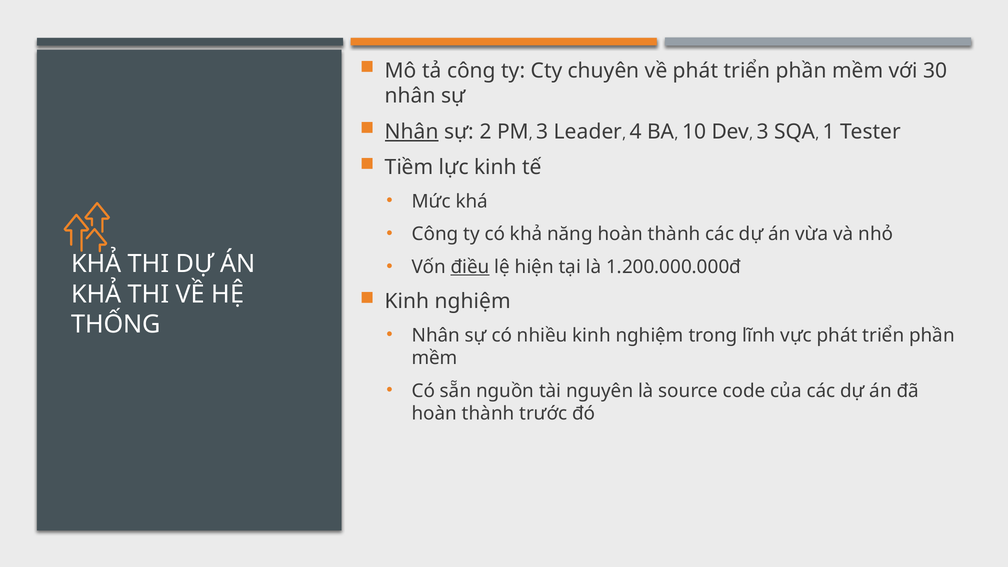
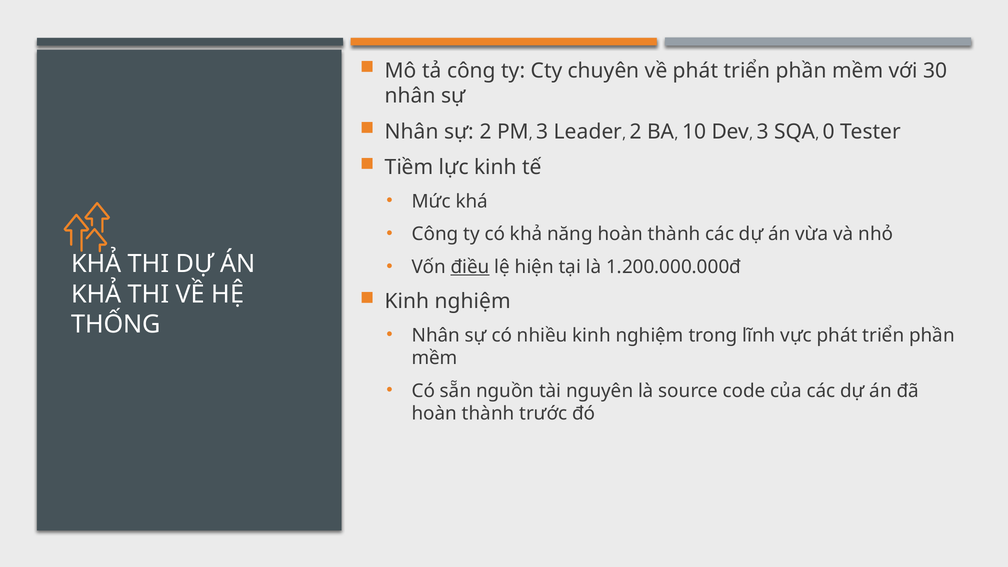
Nhân at (412, 132) underline: present -> none
4 at (636, 132): 4 -> 2
1: 1 -> 0
